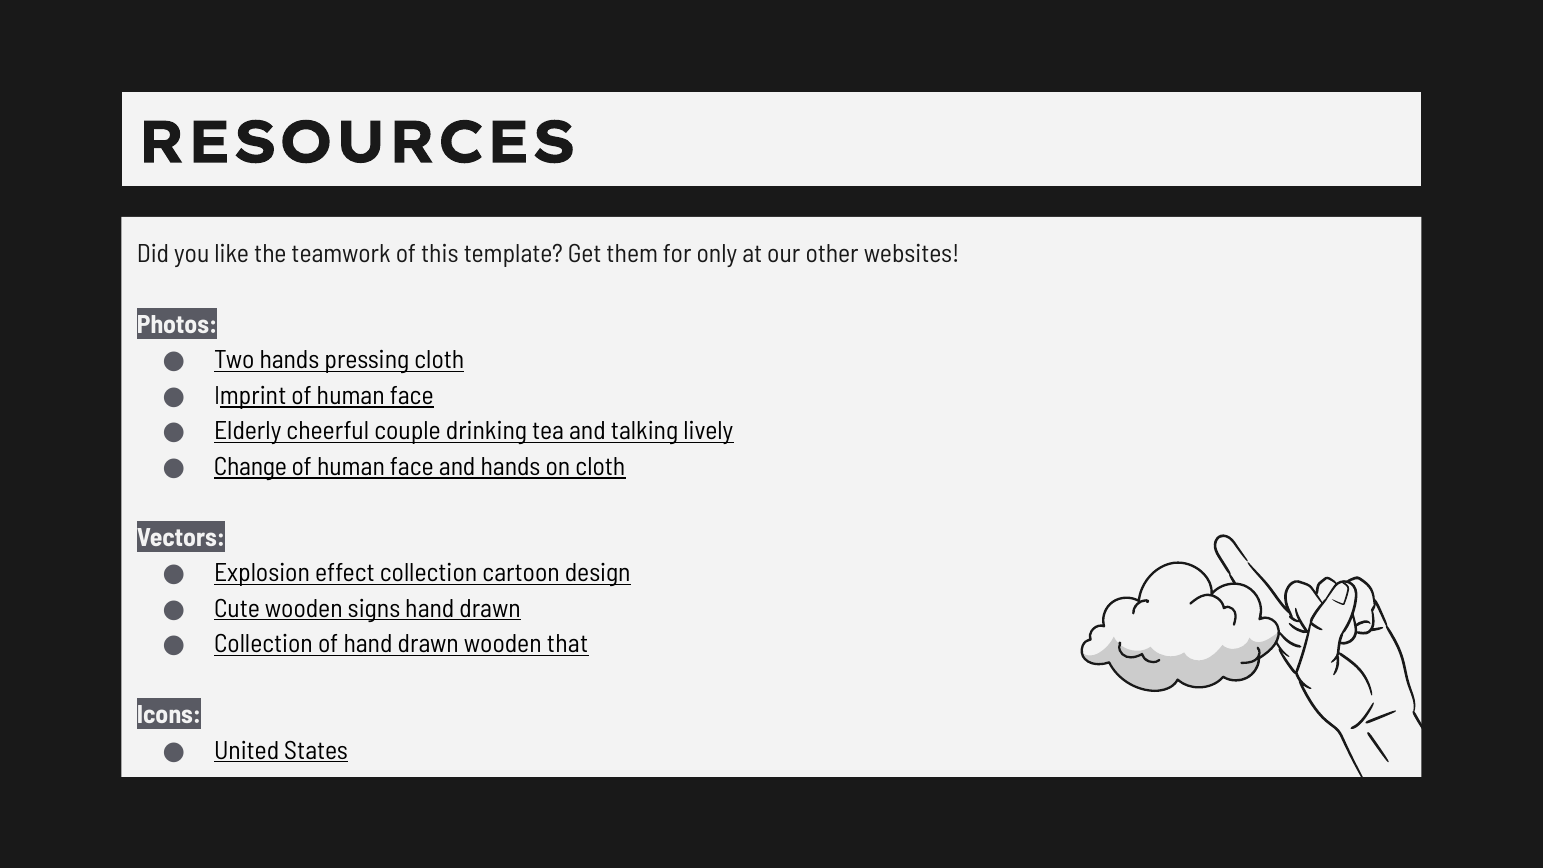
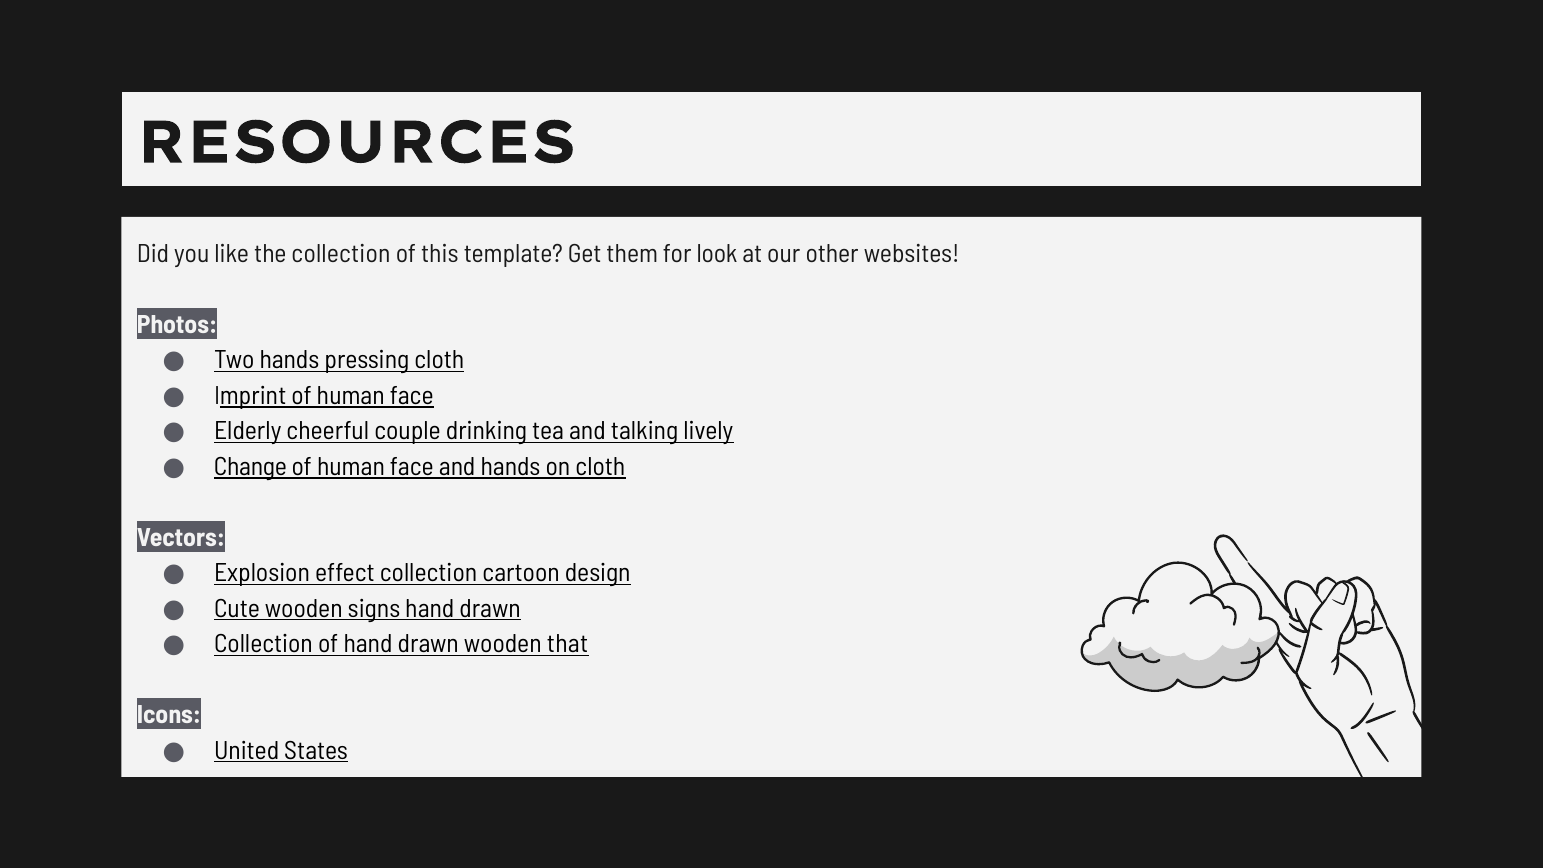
the teamwork: teamwork -> collection
only: only -> look
